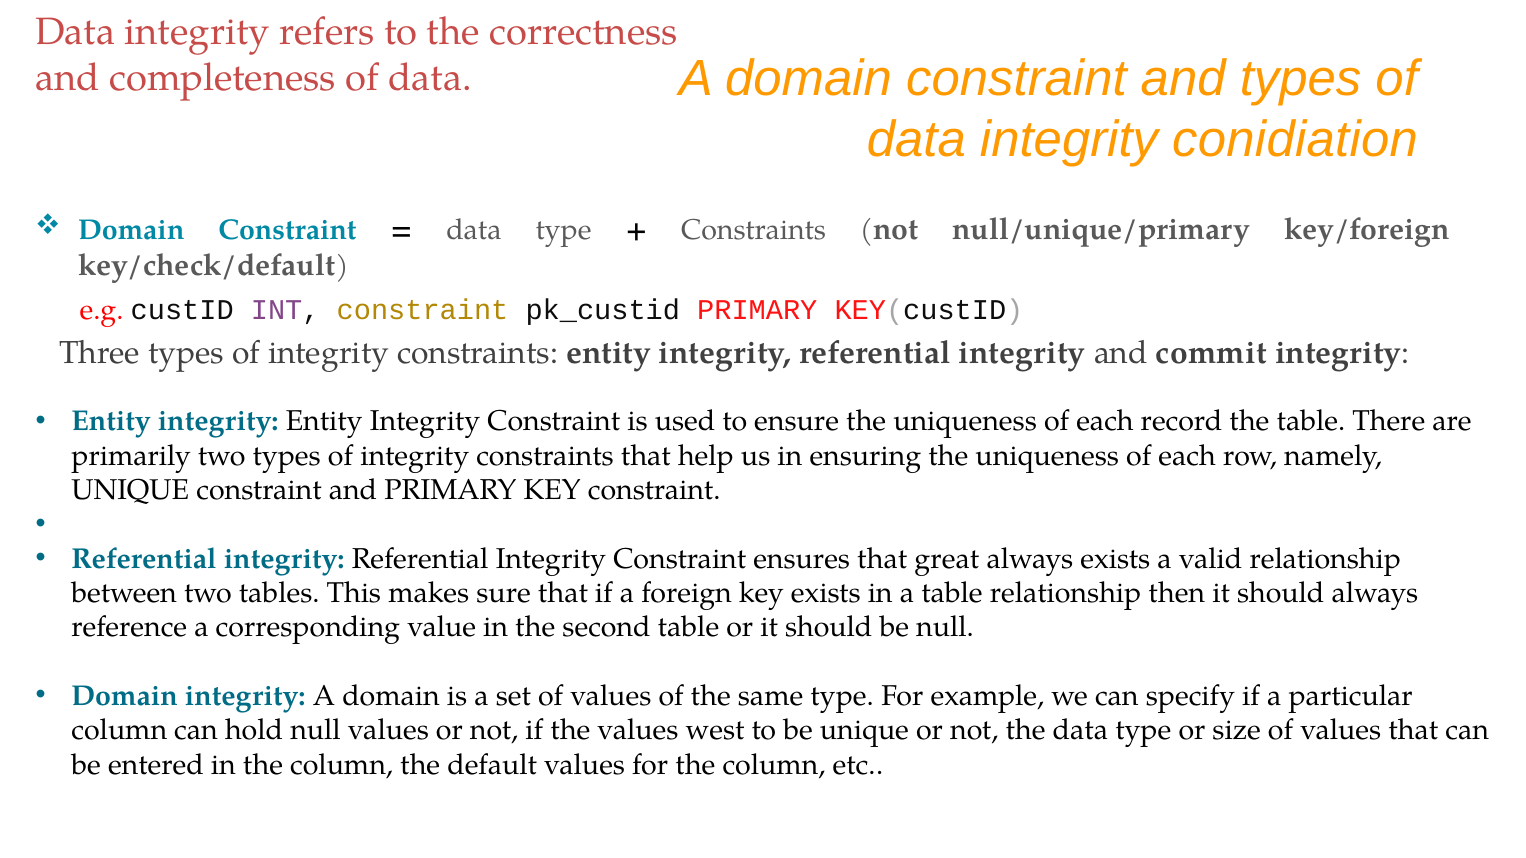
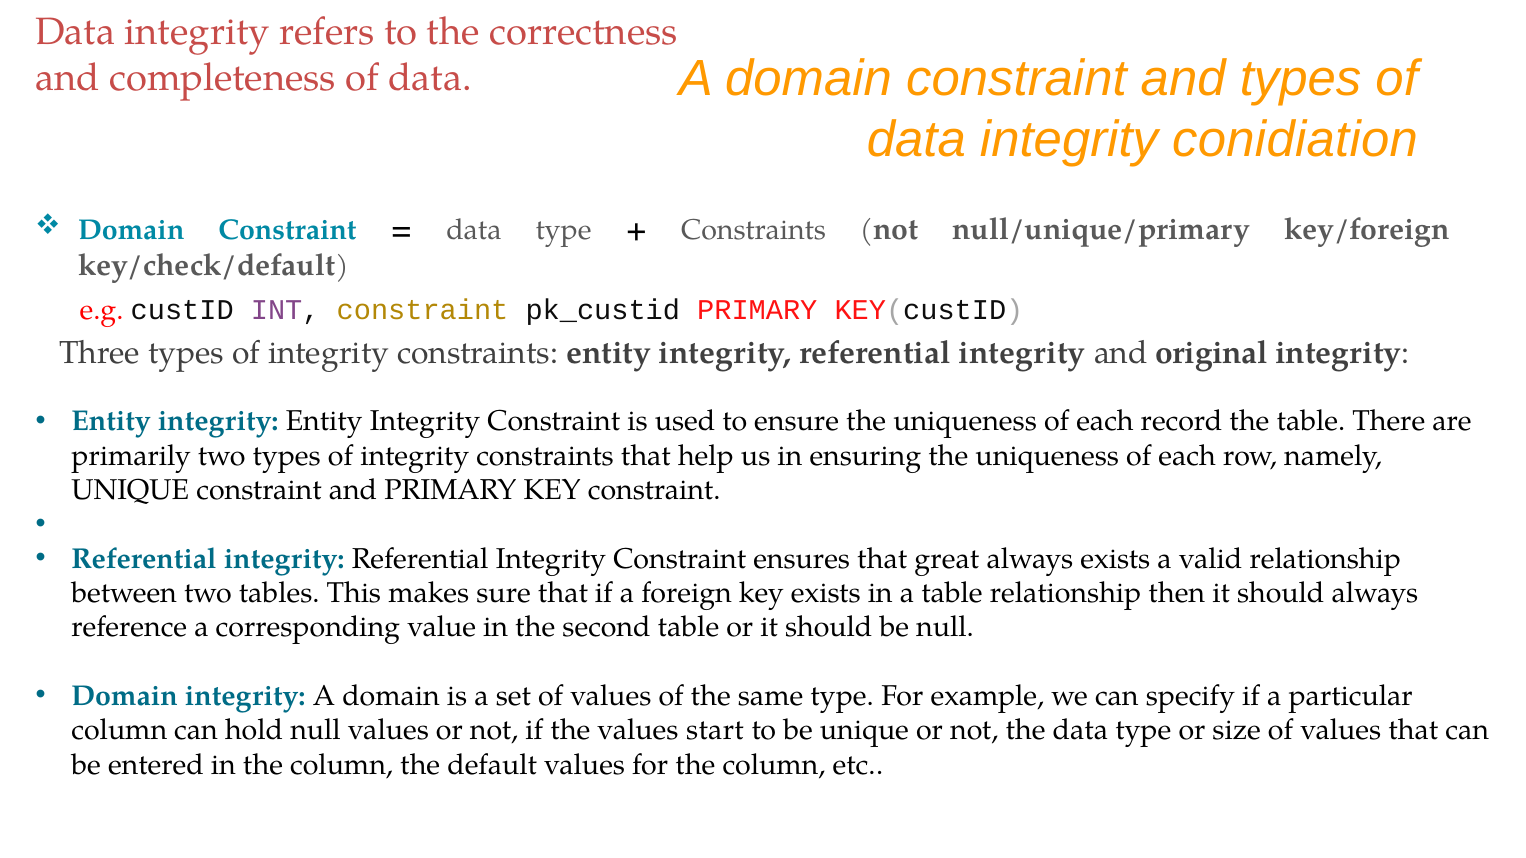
commit: commit -> original
west: west -> start
